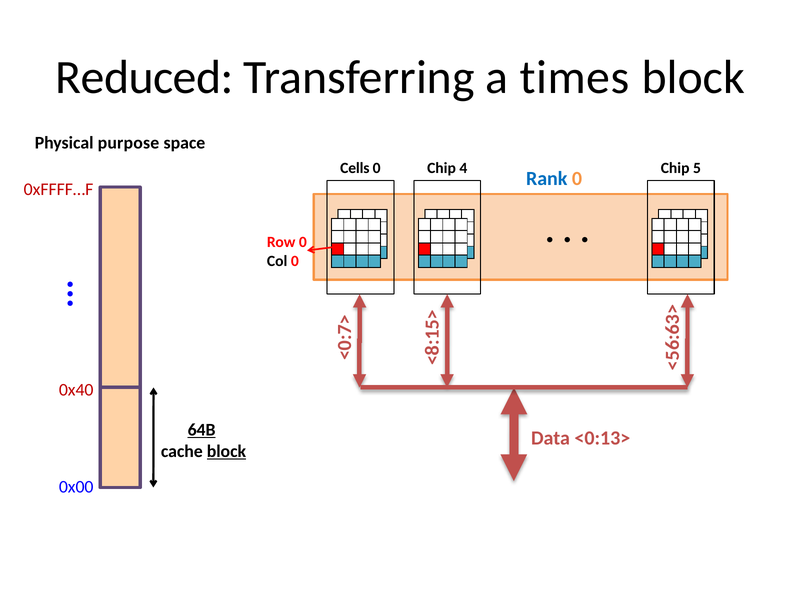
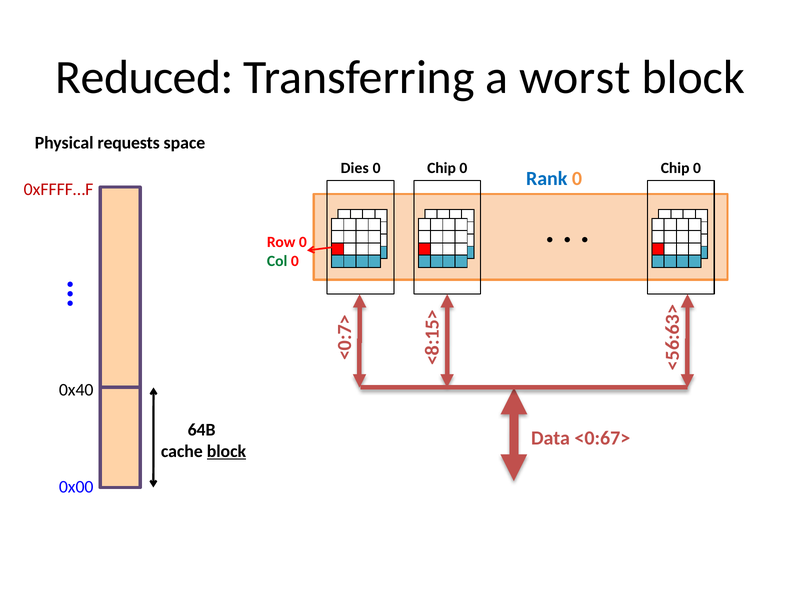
times: times -> worst
purpose: purpose -> requests
Cells: Cells -> Dies
4 at (463, 168): 4 -> 0
5 at (697, 168): 5 -> 0
Col colour: black -> green
0x40 colour: red -> black
64B underline: present -> none
<0:13>: <0:13> -> <0:67>
